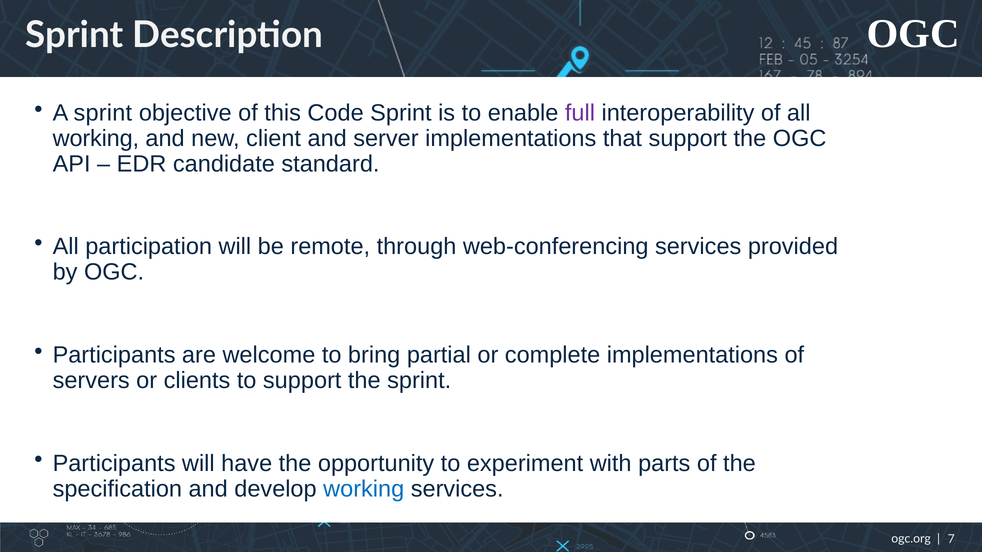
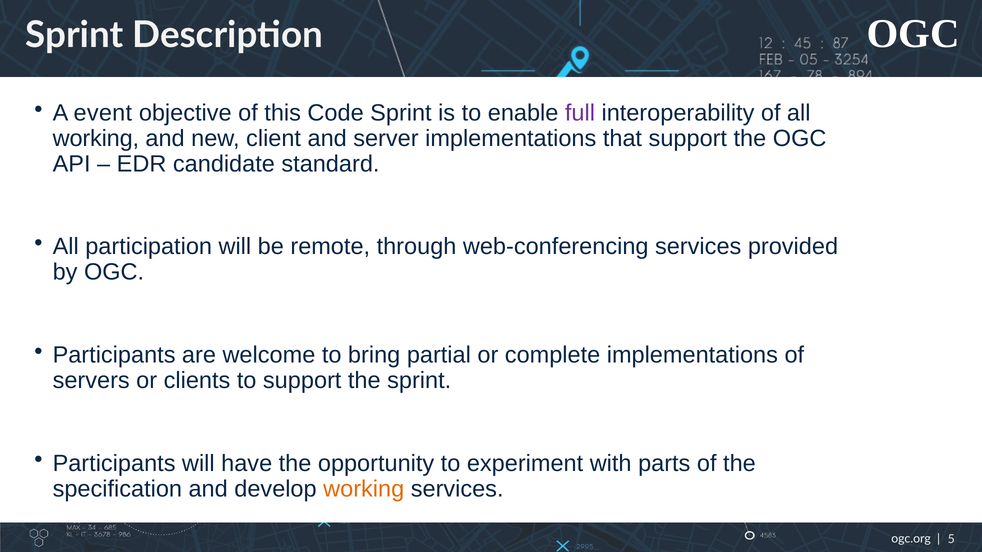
A sprint: sprint -> event
working at (364, 489) colour: blue -> orange
7: 7 -> 5
